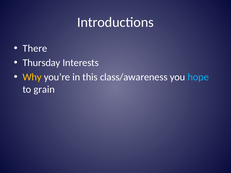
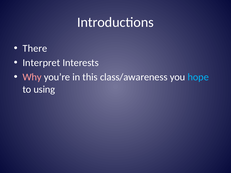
Thursday: Thursday -> Interpret
Why colour: yellow -> pink
grain: grain -> using
